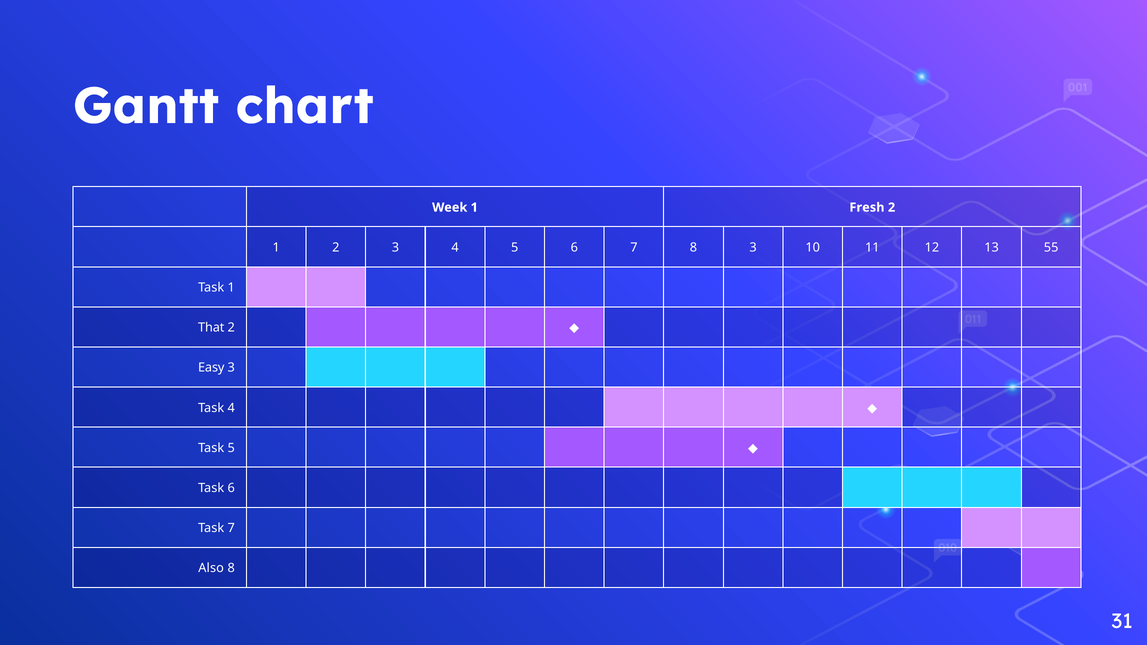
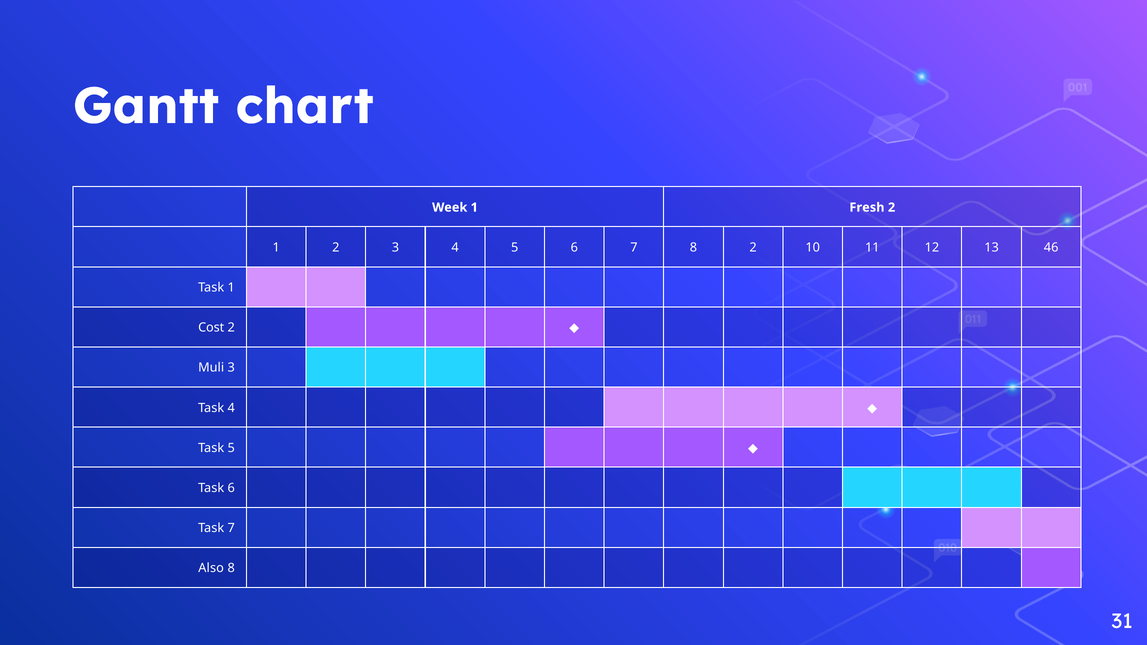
8 3: 3 -> 2
55: 55 -> 46
That: That -> Cost
Easy: Easy -> Muli
